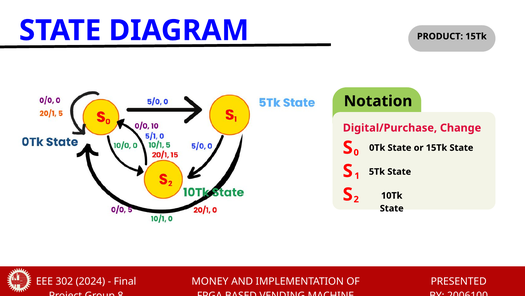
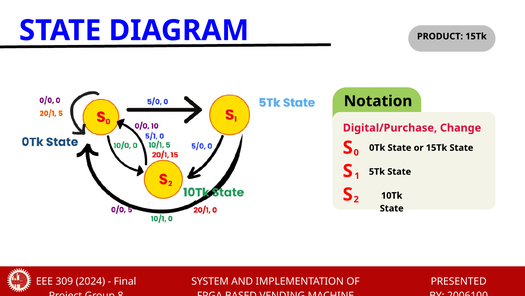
302: 302 -> 309
MONEY: MONEY -> SYSTEM
